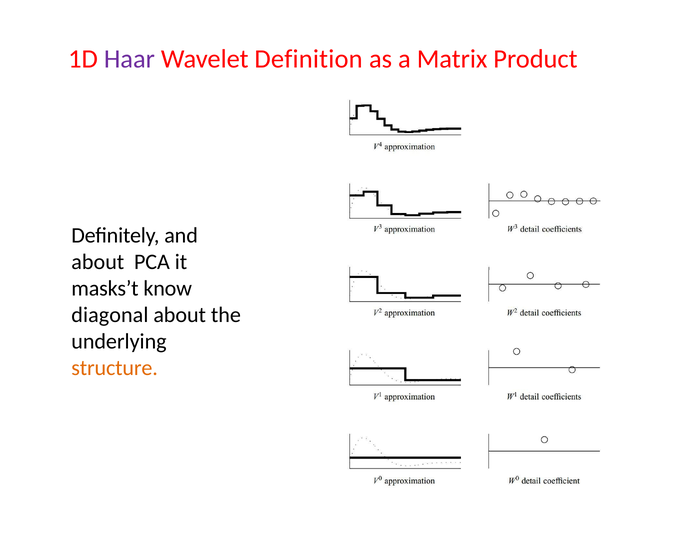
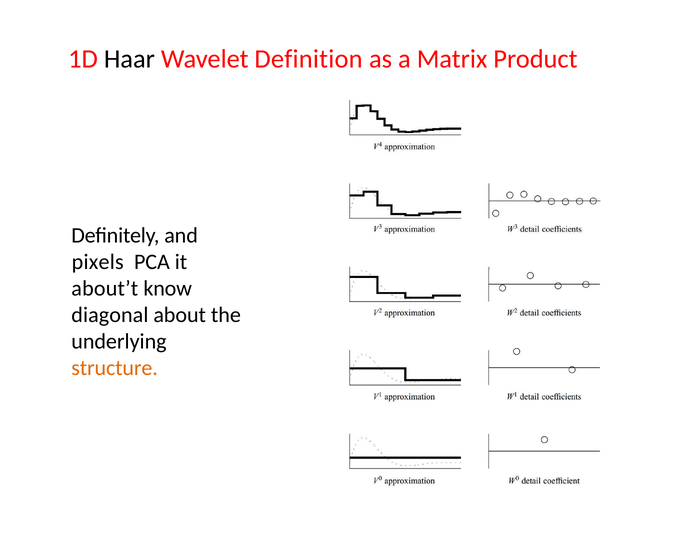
Haar colour: purple -> black
about at (98, 262): about -> pixels
masks’t: masks’t -> about’t
